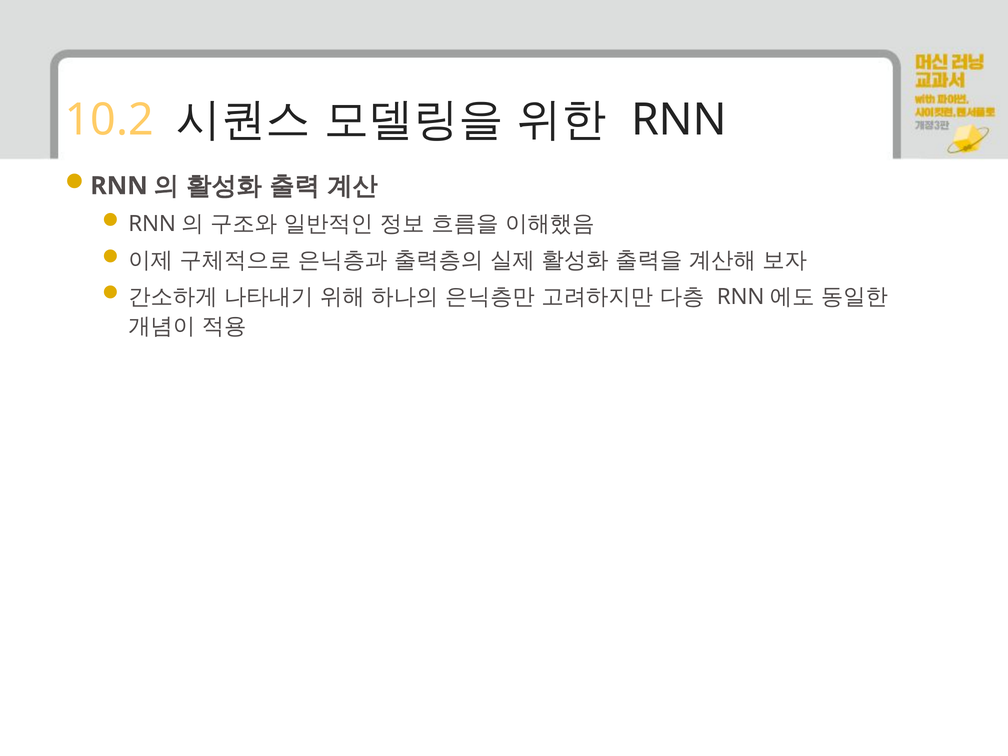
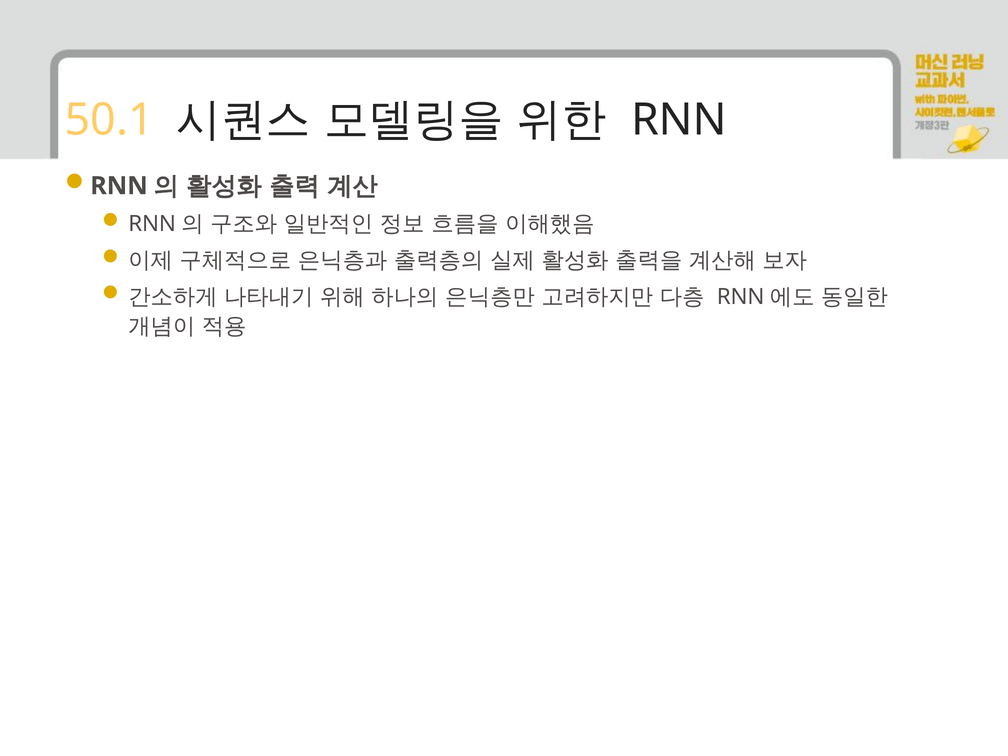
10.2: 10.2 -> 50.1
